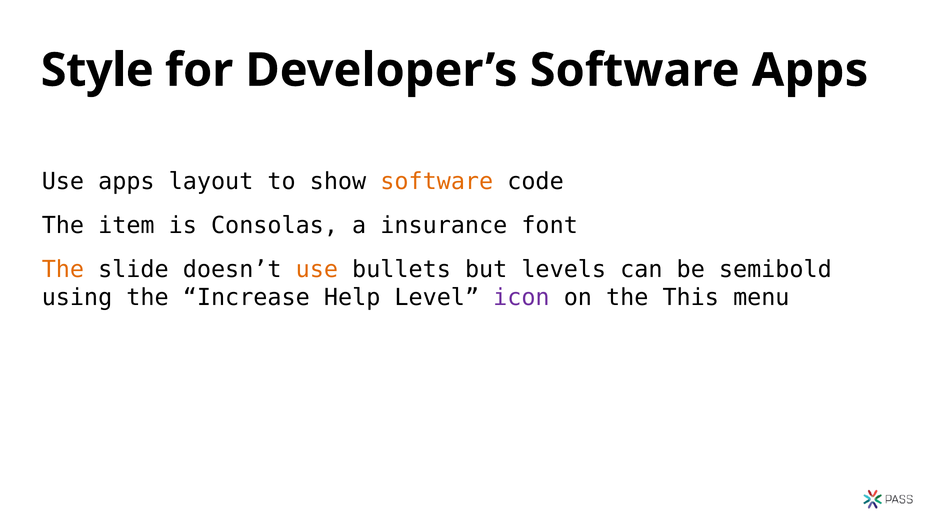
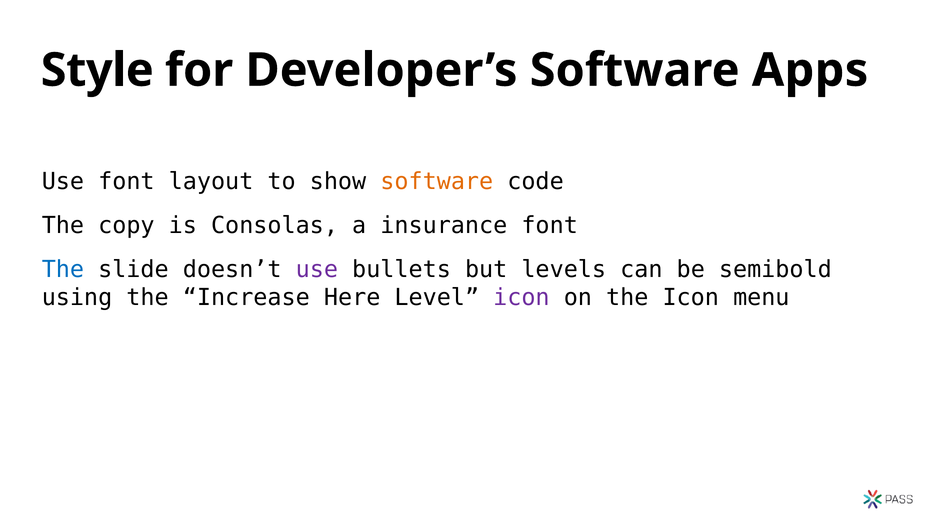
Use apps: apps -> font
item: item -> copy
The at (63, 269) colour: orange -> blue
use at (317, 269) colour: orange -> purple
Help: Help -> Here
the This: This -> Icon
